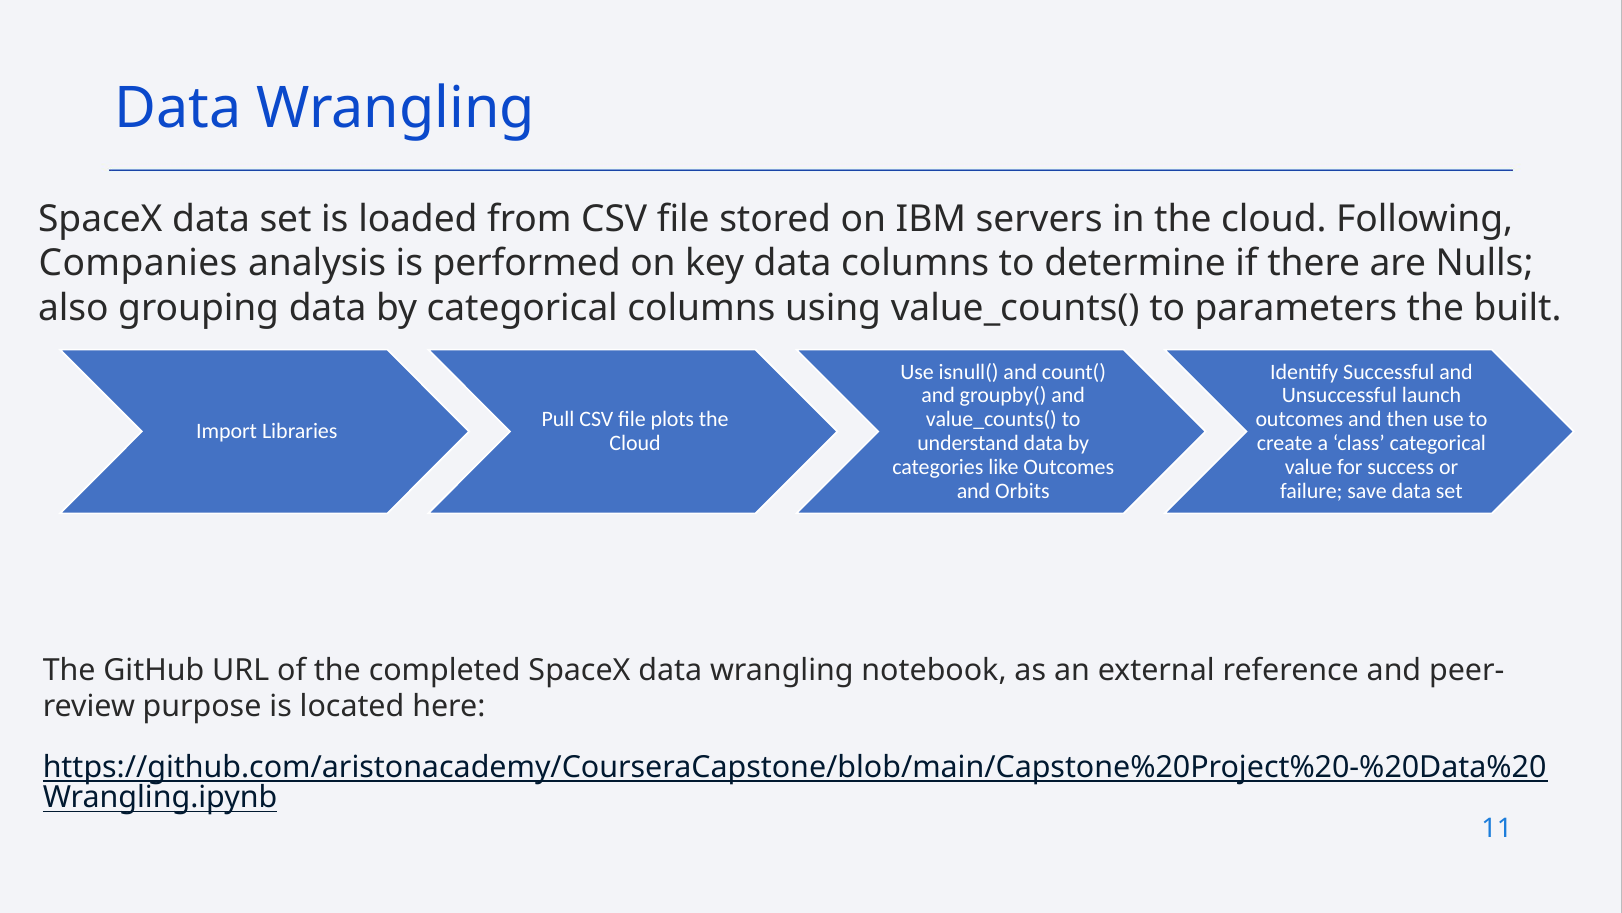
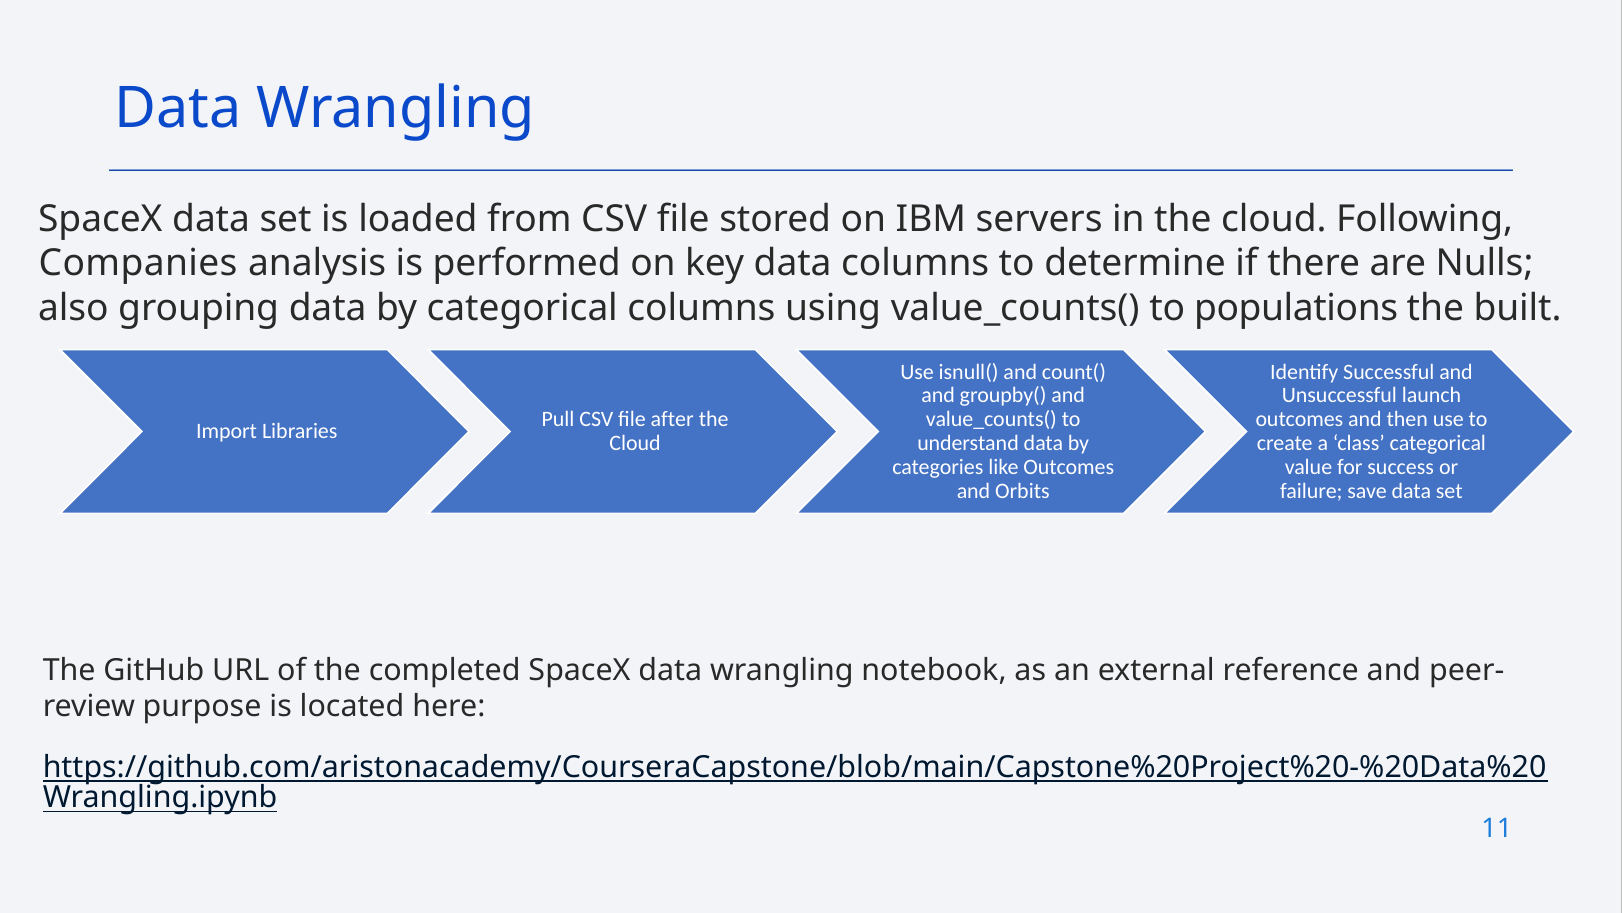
parameters: parameters -> populations
plots: plots -> after
